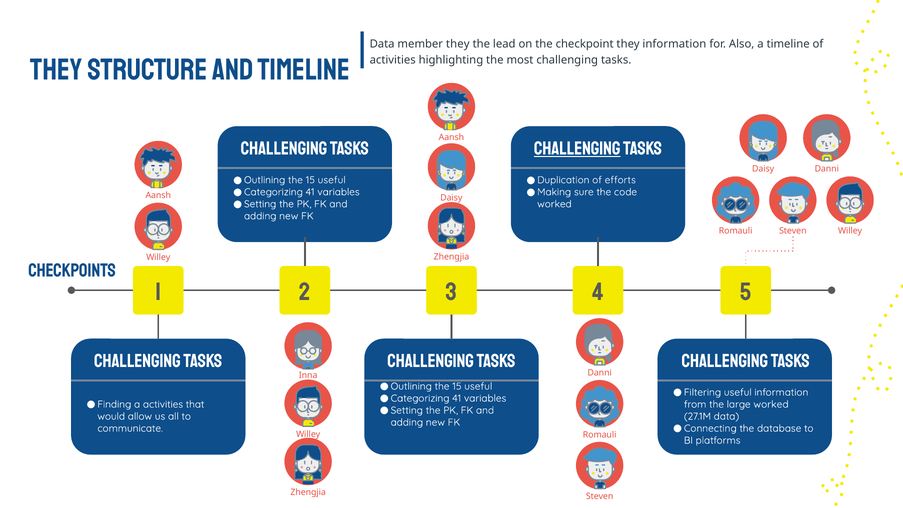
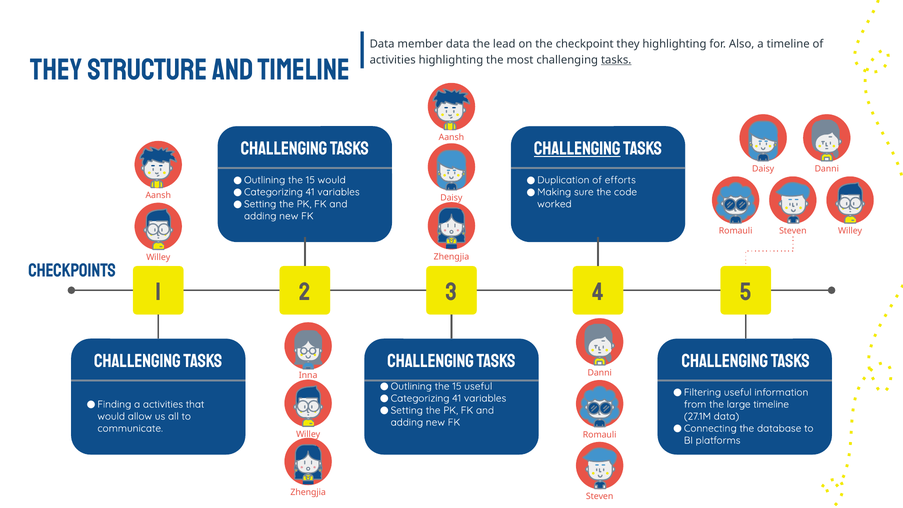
member they: they -> data
they information: information -> highlighting
tasks at (616, 60) underline: none -> present
useful at (332, 180): useful -> would
large worked: worked -> timeline
